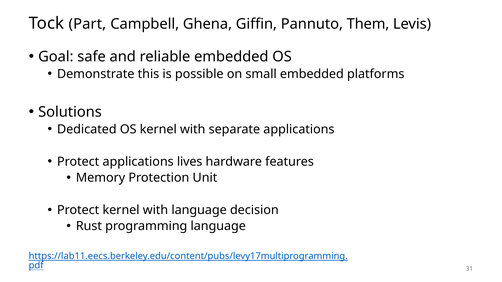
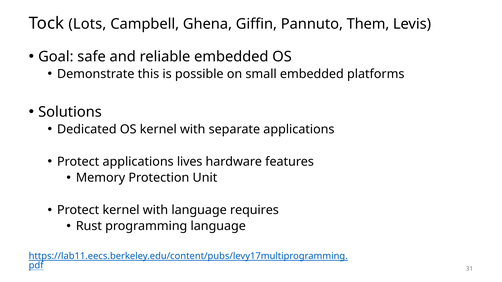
Part: Part -> Lots
decision: decision -> requires
